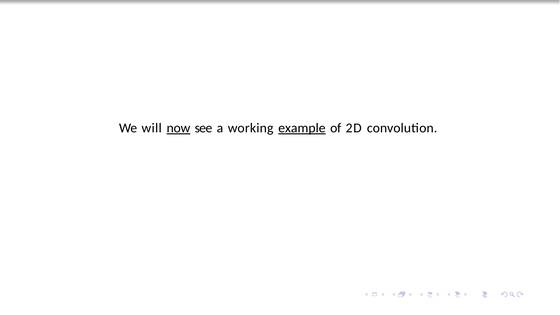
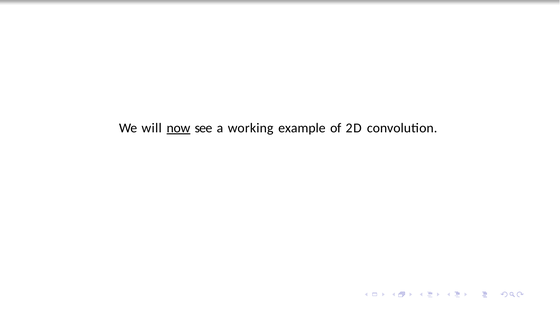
example underline: present -> none
